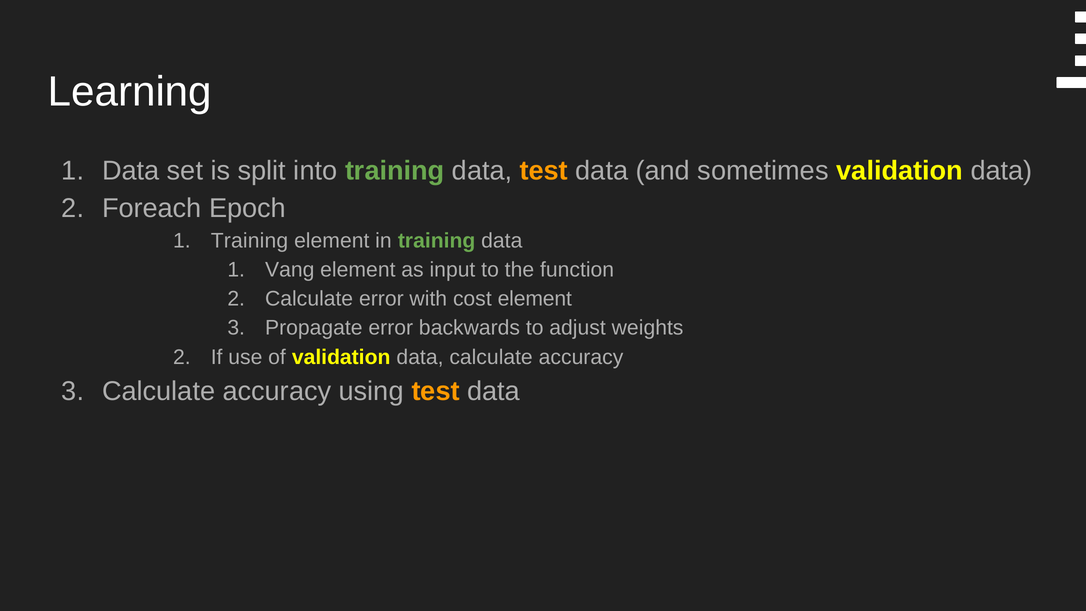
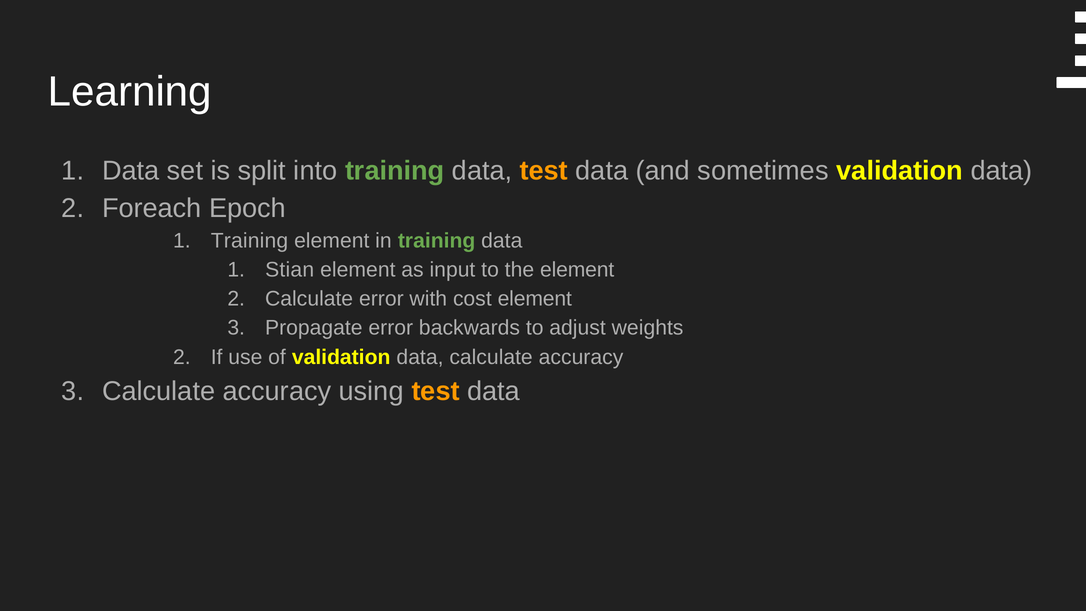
Vang: Vang -> Stian
the function: function -> element
